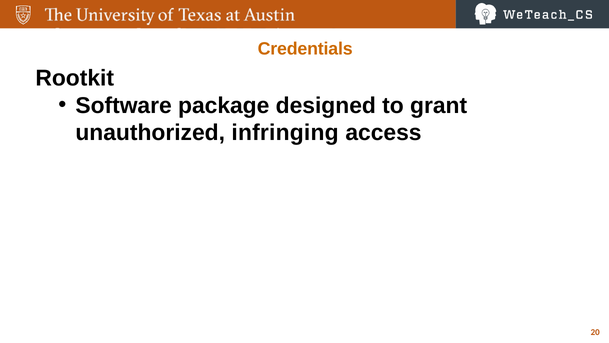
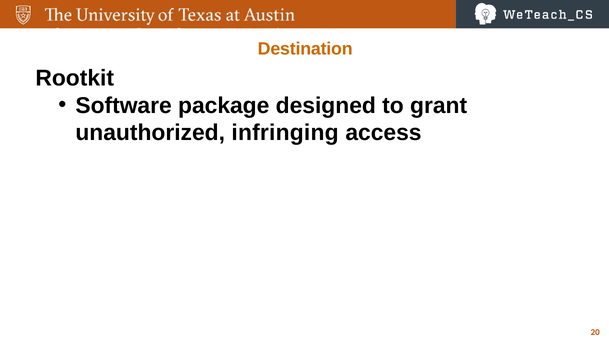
Credentials: Credentials -> Destination
